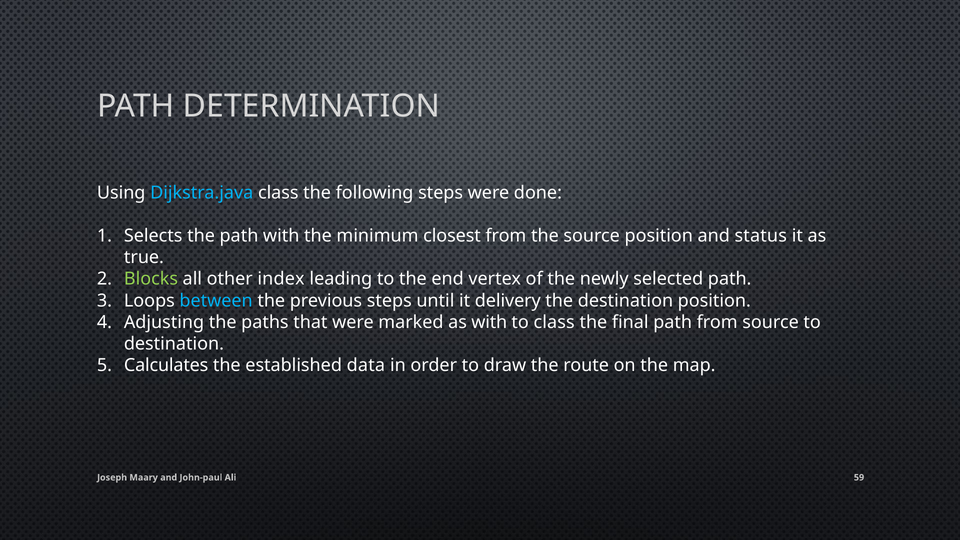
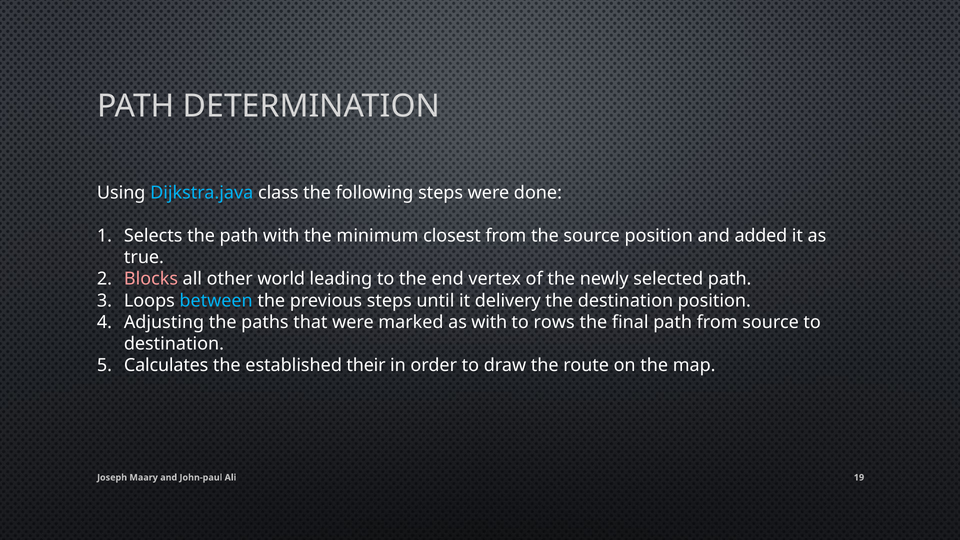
status: status -> added
Blocks colour: light green -> pink
index: index -> world
to class: class -> rows
data: data -> their
59: 59 -> 19
